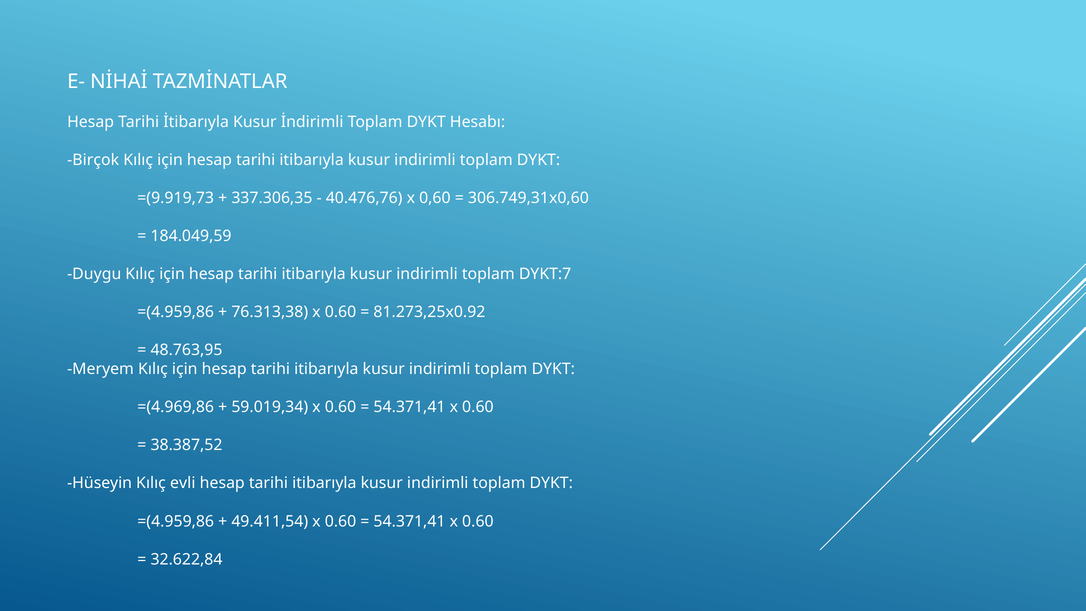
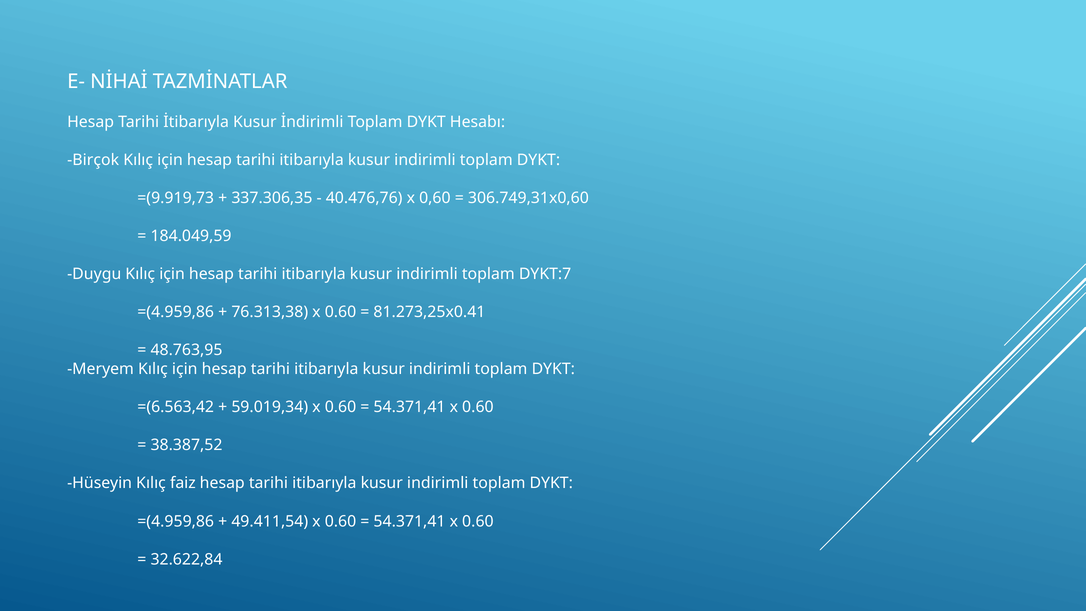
81.273,25x0.92: 81.273,25x0.92 -> 81.273,25x0.41
=(4.969,86: =(4.969,86 -> =(6.563,42
evli: evli -> faiz
